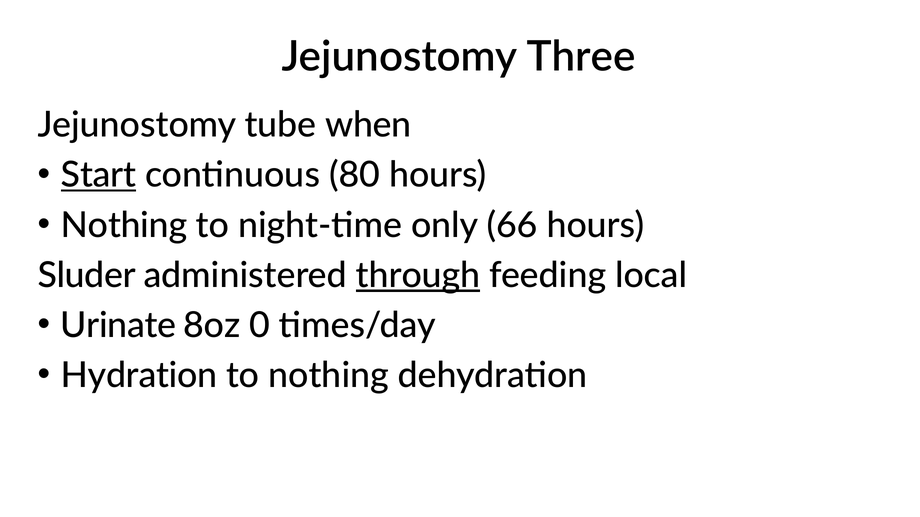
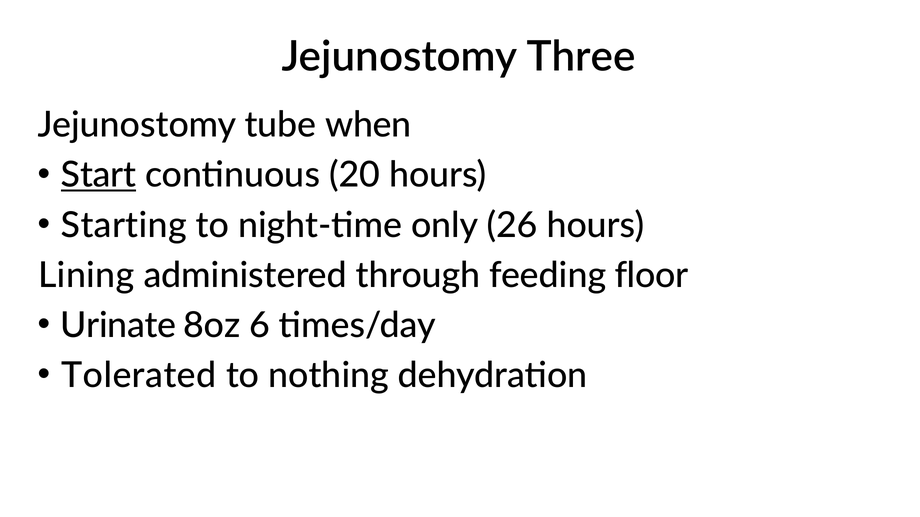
80: 80 -> 20
Nothing at (124, 225): Nothing -> Starting
66: 66 -> 26
Sluder: Sluder -> Lining
through underline: present -> none
local: local -> floor
0: 0 -> 6
Hydration: Hydration -> Tolerated
